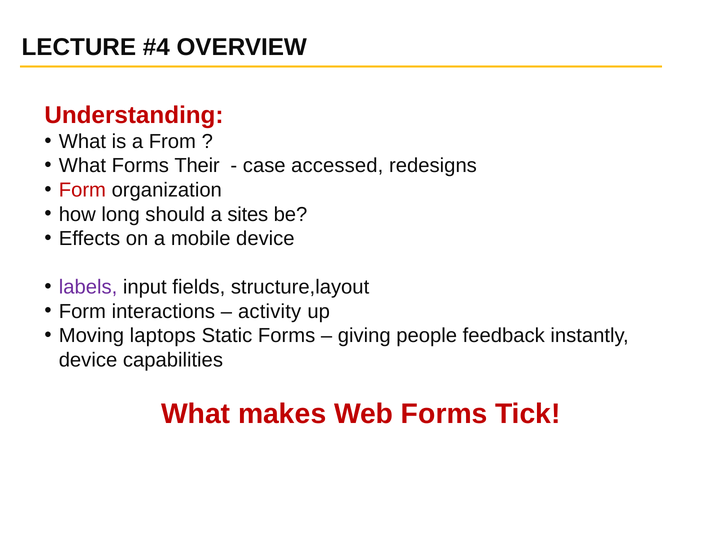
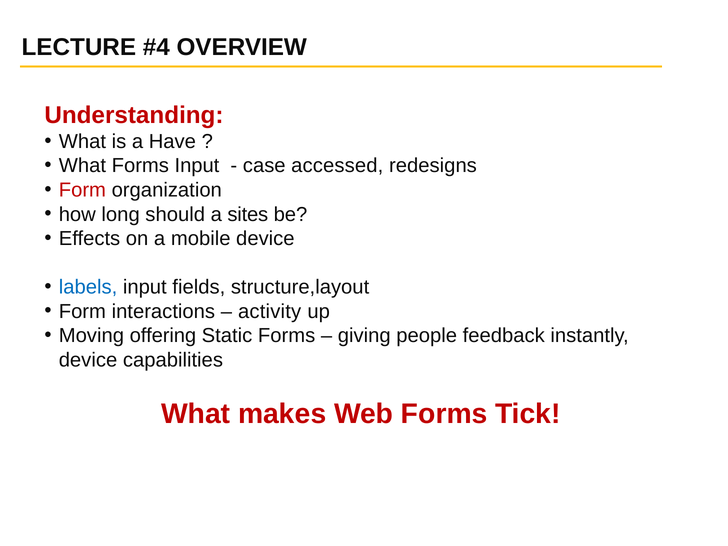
From: From -> Have
Forms Their: Their -> Input
labels colour: purple -> blue
laptops: laptops -> offering
